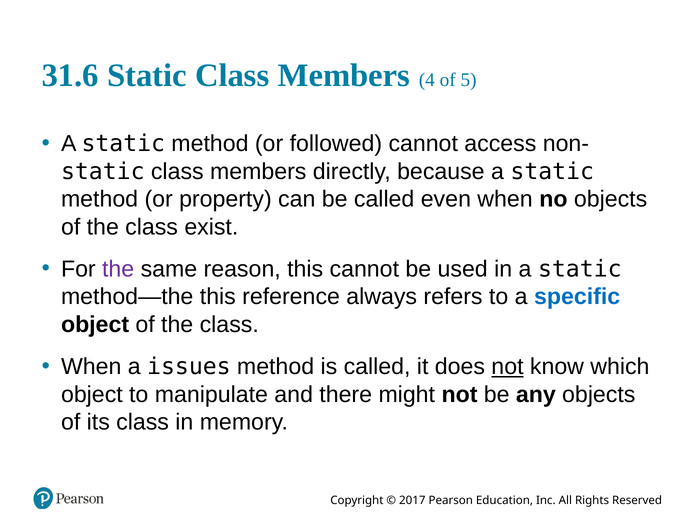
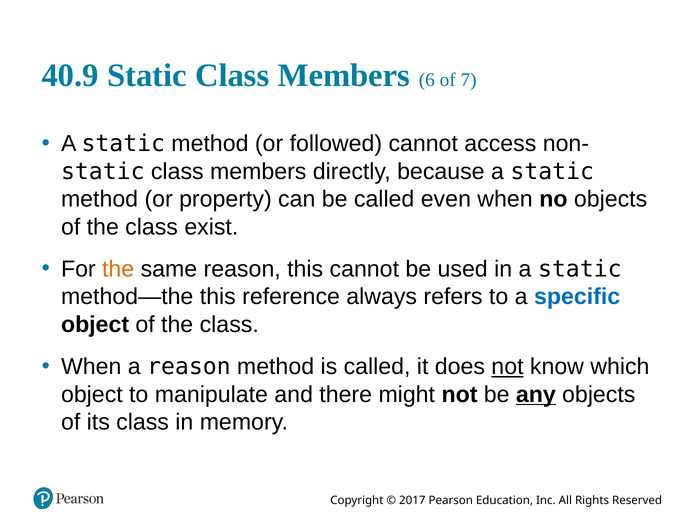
31.6: 31.6 -> 40.9
4: 4 -> 6
5: 5 -> 7
the at (118, 269) colour: purple -> orange
a issues: issues -> reason
any underline: none -> present
